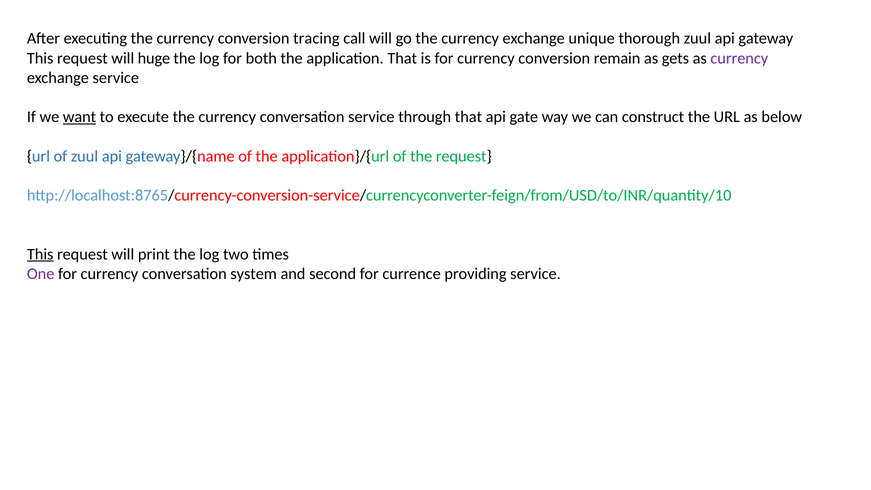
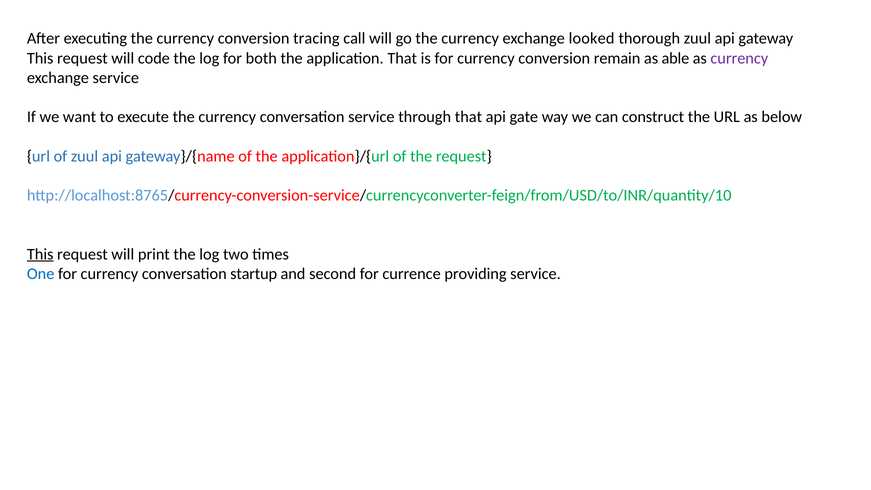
unique: unique -> looked
huge: huge -> code
gets: gets -> able
want underline: present -> none
One colour: purple -> blue
system: system -> startup
